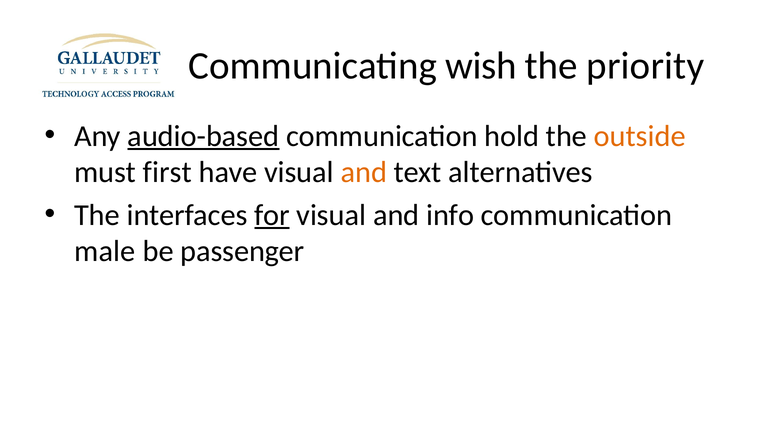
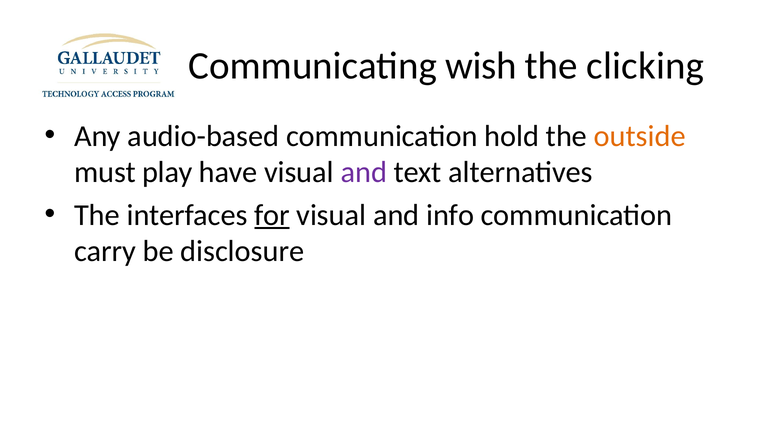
priority: priority -> clicking
audio-based underline: present -> none
first: first -> play
and at (364, 172) colour: orange -> purple
male: male -> carry
passenger: passenger -> disclosure
